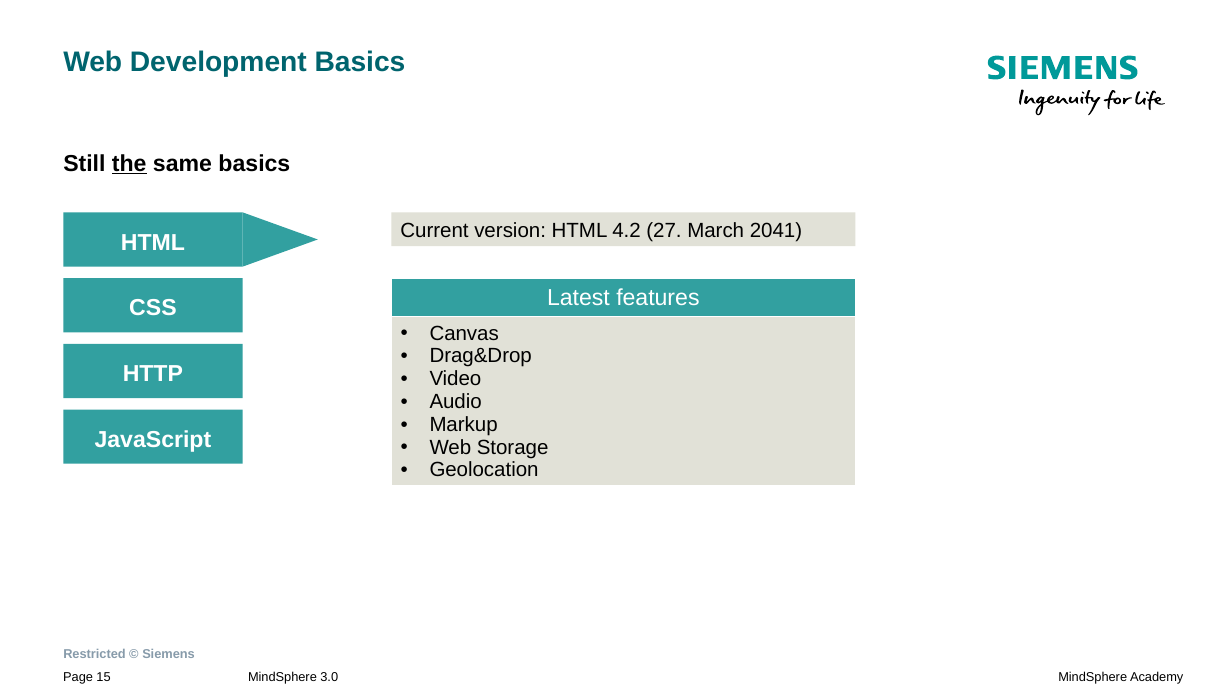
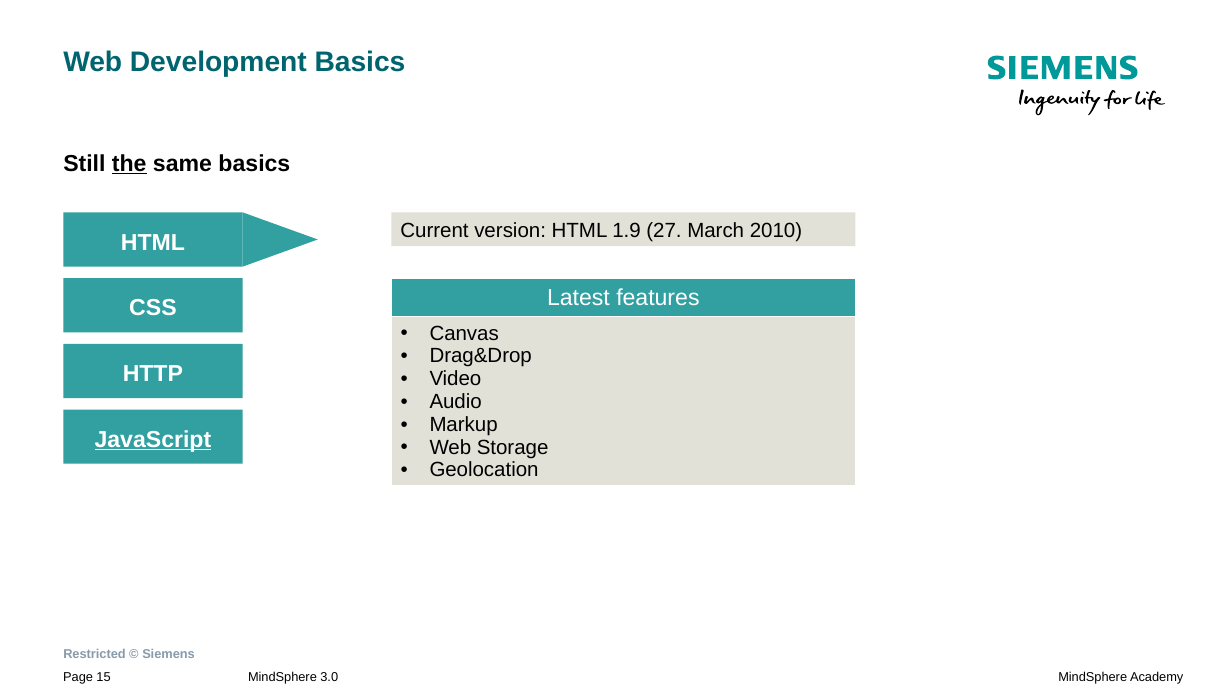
4.2: 4.2 -> 1.9
2041: 2041 -> 2010
JavaScript underline: none -> present
